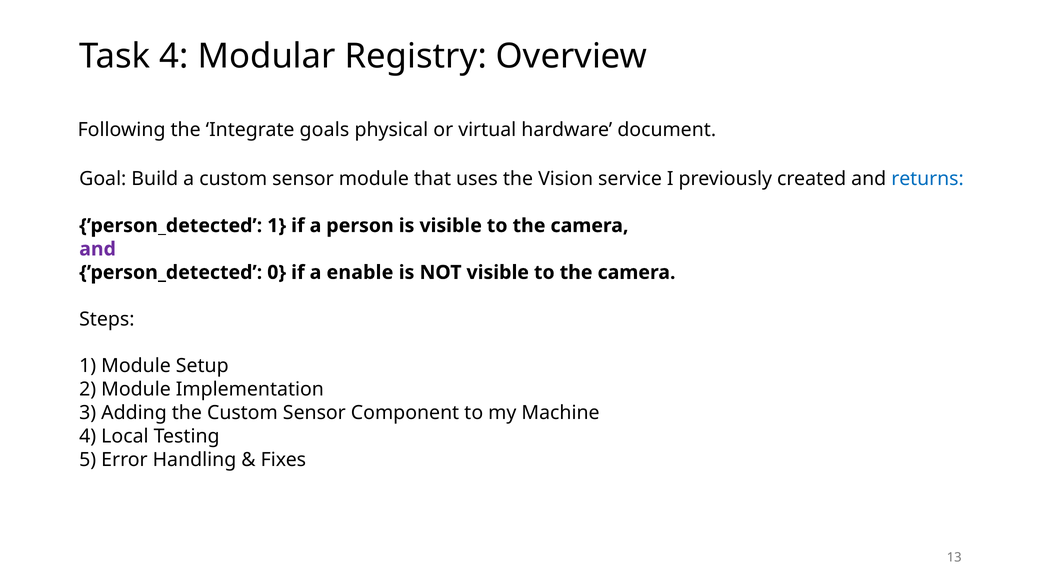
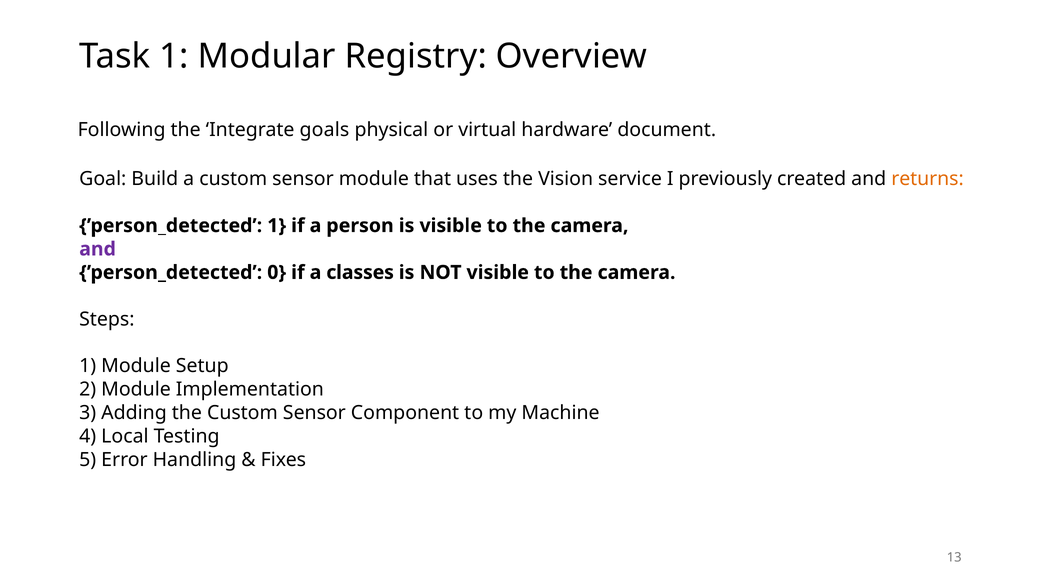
Task 4: 4 -> 1
returns colour: blue -> orange
enable: enable -> classes
